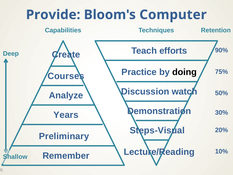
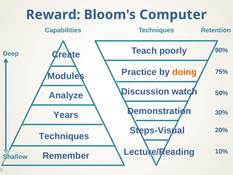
Provide: Provide -> Reward
efforts: efforts -> poorly
doing colour: black -> orange
Courses: Courses -> Modules
Preliminary at (64, 136): Preliminary -> Techniques
